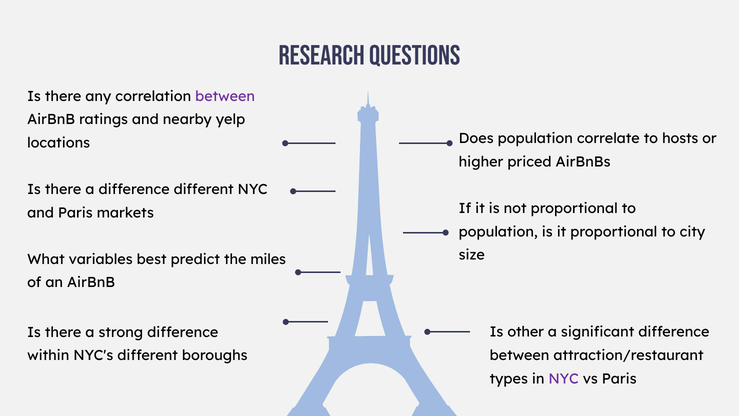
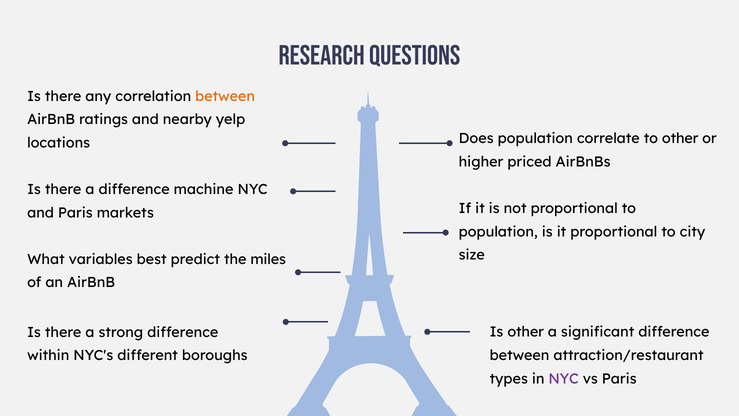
between at (225, 96) colour: purple -> orange
to hosts: hosts -> other
difference different: different -> machine
